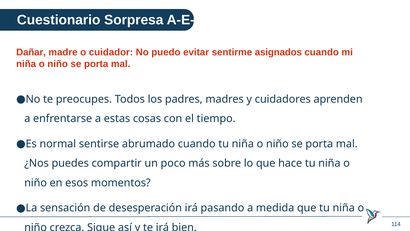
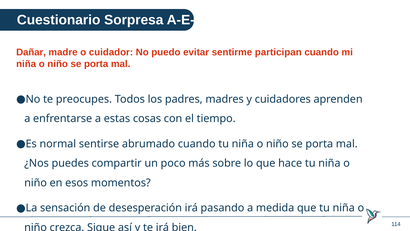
asignados: asignados -> participan
